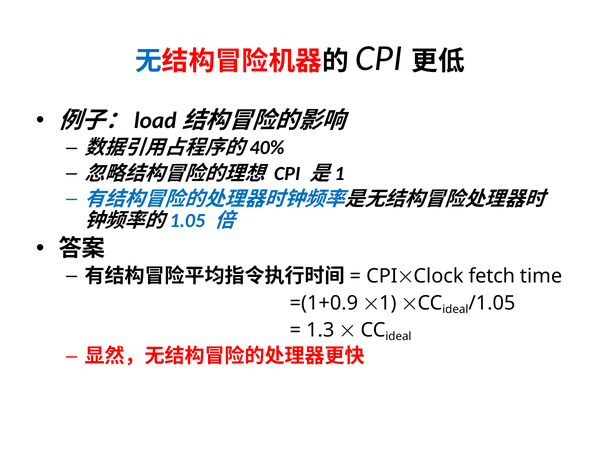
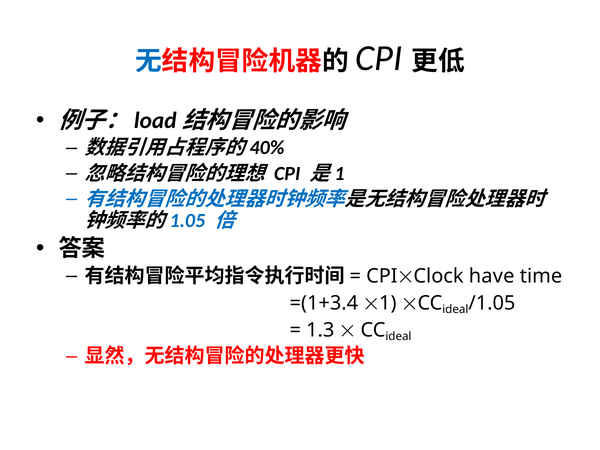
fetch: fetch -> have
=(1+0.9: =(1+0.9 -> =(1+3.4
